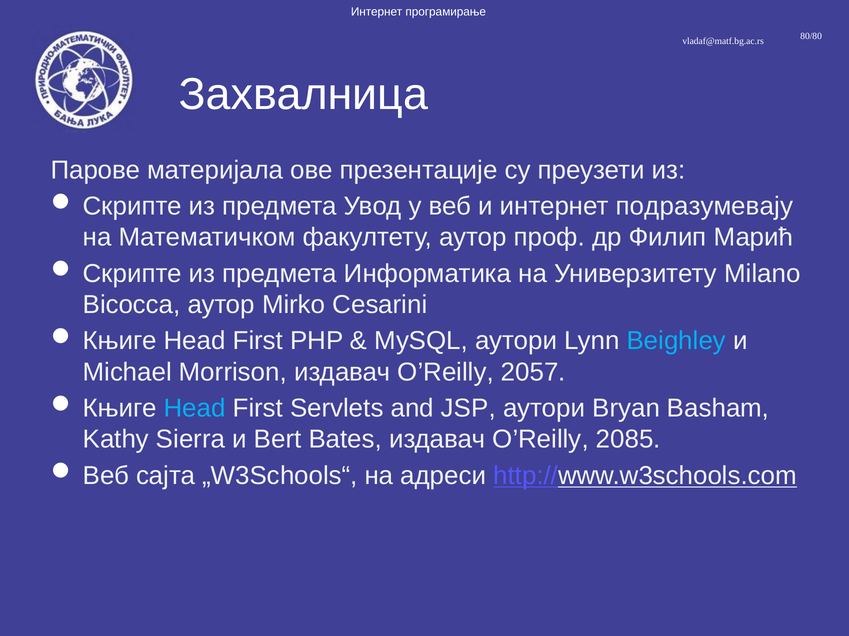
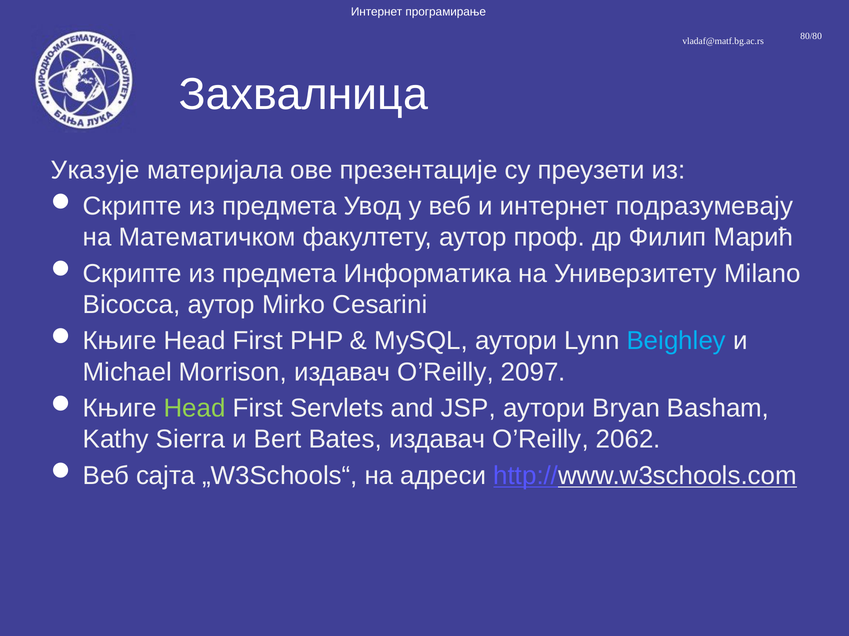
Парове: Парове -> Указује
2057: 2057 -> 2097
Head at (195, 409) colour: light blue -> light green
2085: 2085 -> 2062
